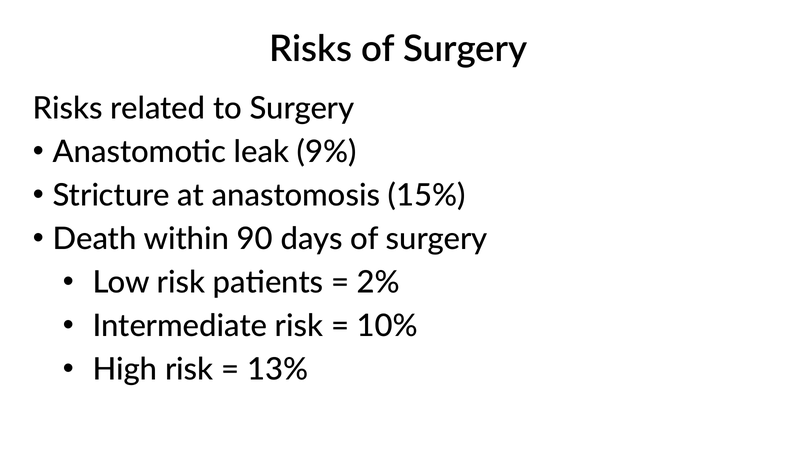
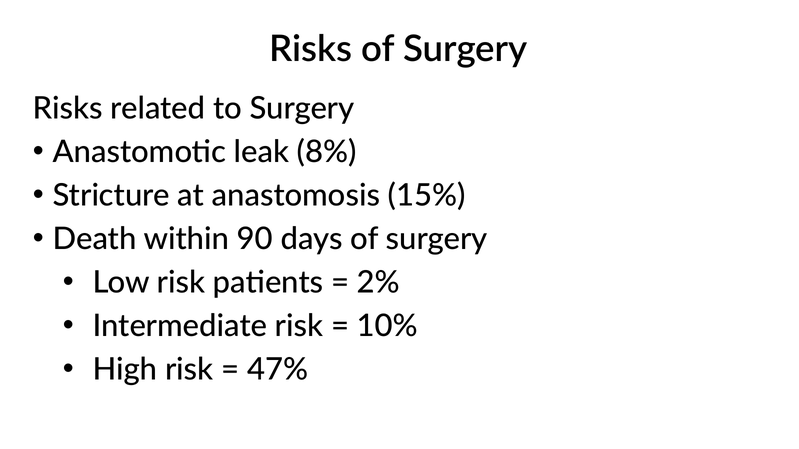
9%: 9% -> 8%
13%: 13% -> 47%
